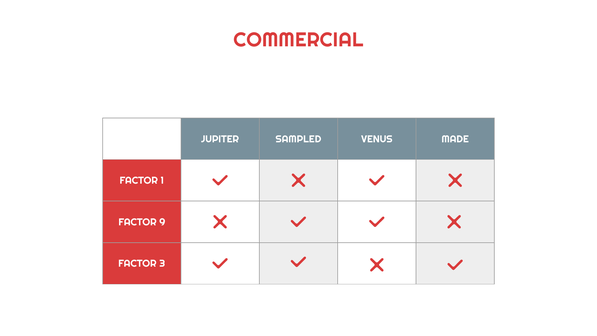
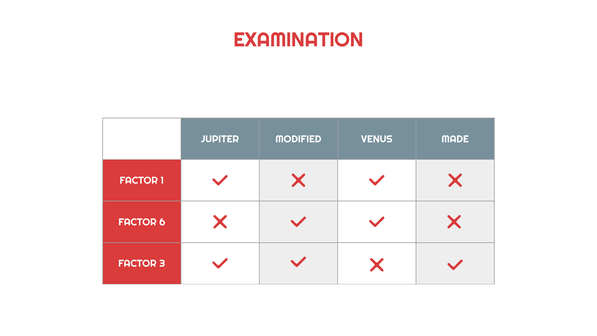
COMMERCIAL: COMMERCIAL -> EXAMINATION
SAMPLED: SAMPLED -> MODIFIED
9: 9 -> 6
